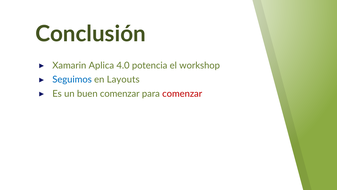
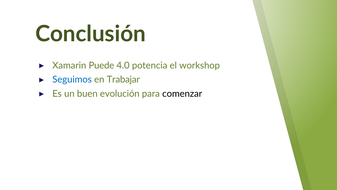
Aplica: Aplica -> Puede
Layouts: Layouts -> Trabajar
buen comenzar: comenzar -> evolución
comenzar at (182, 93) colour: red -> black
